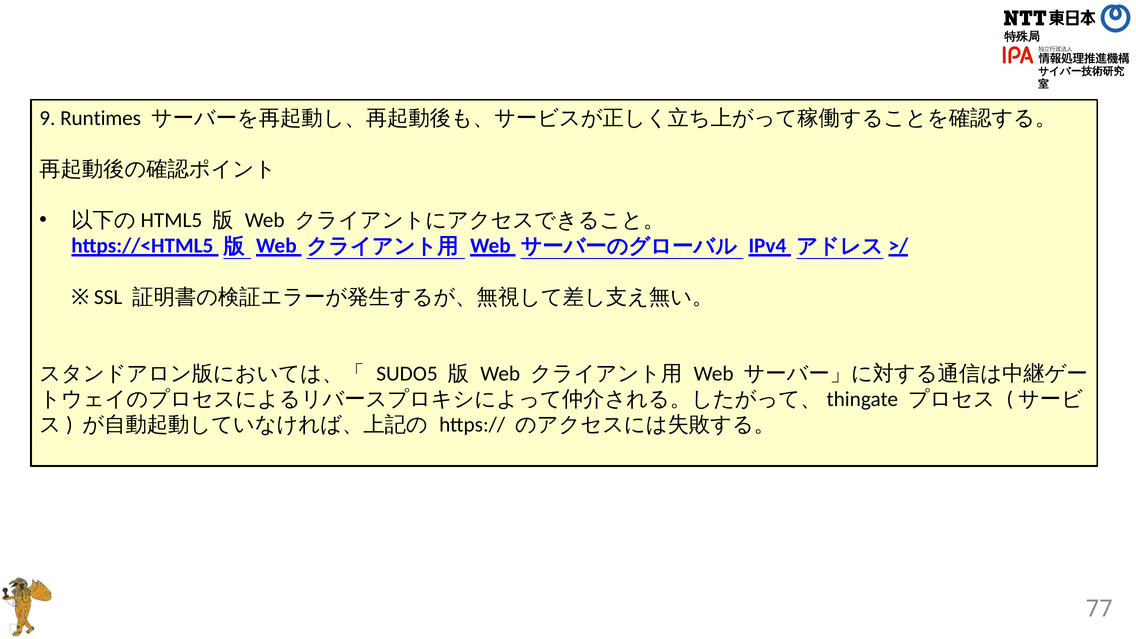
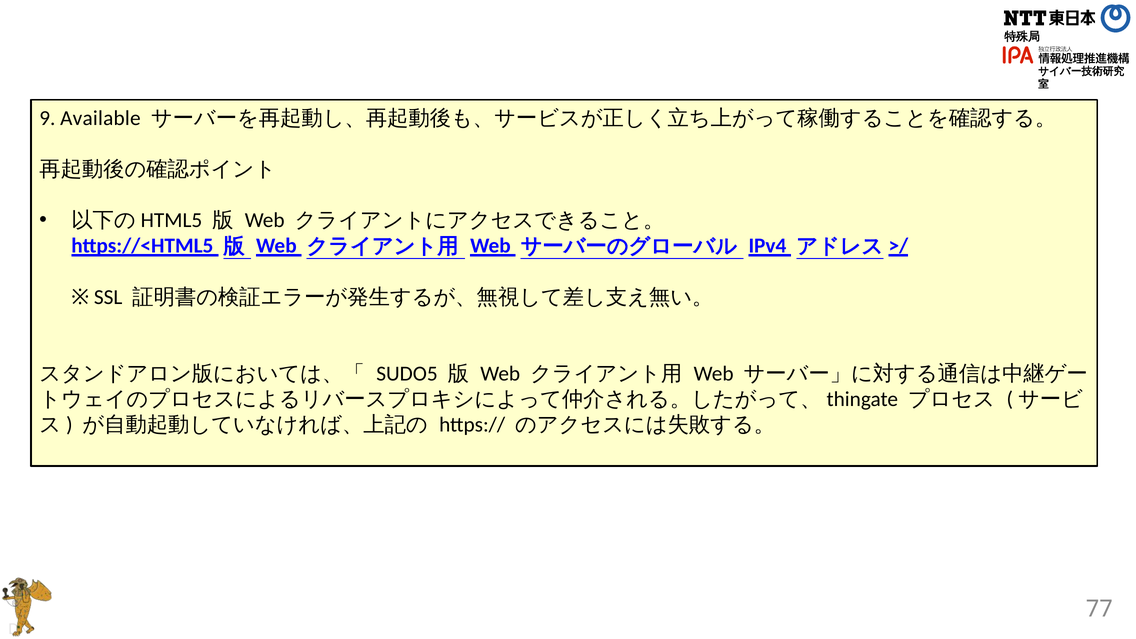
Runtimes: Runtimes -> Available
